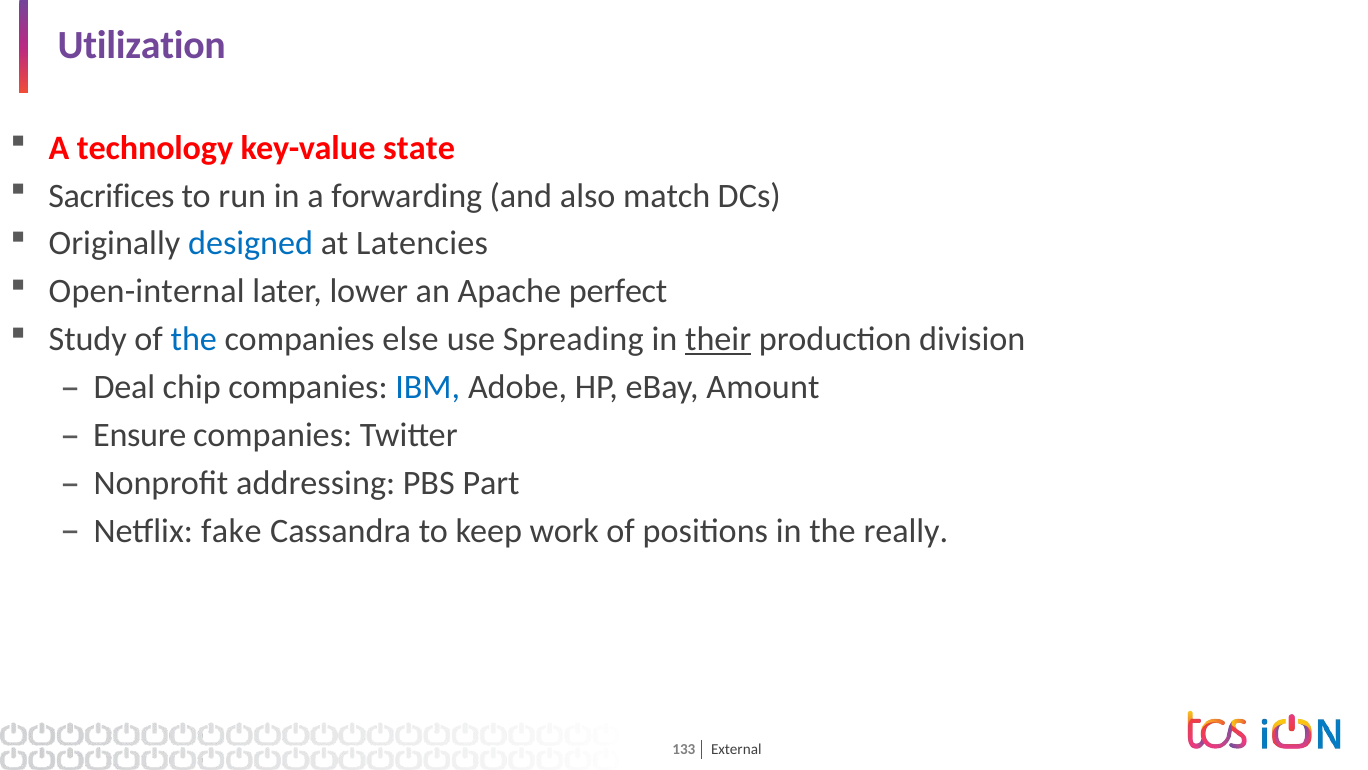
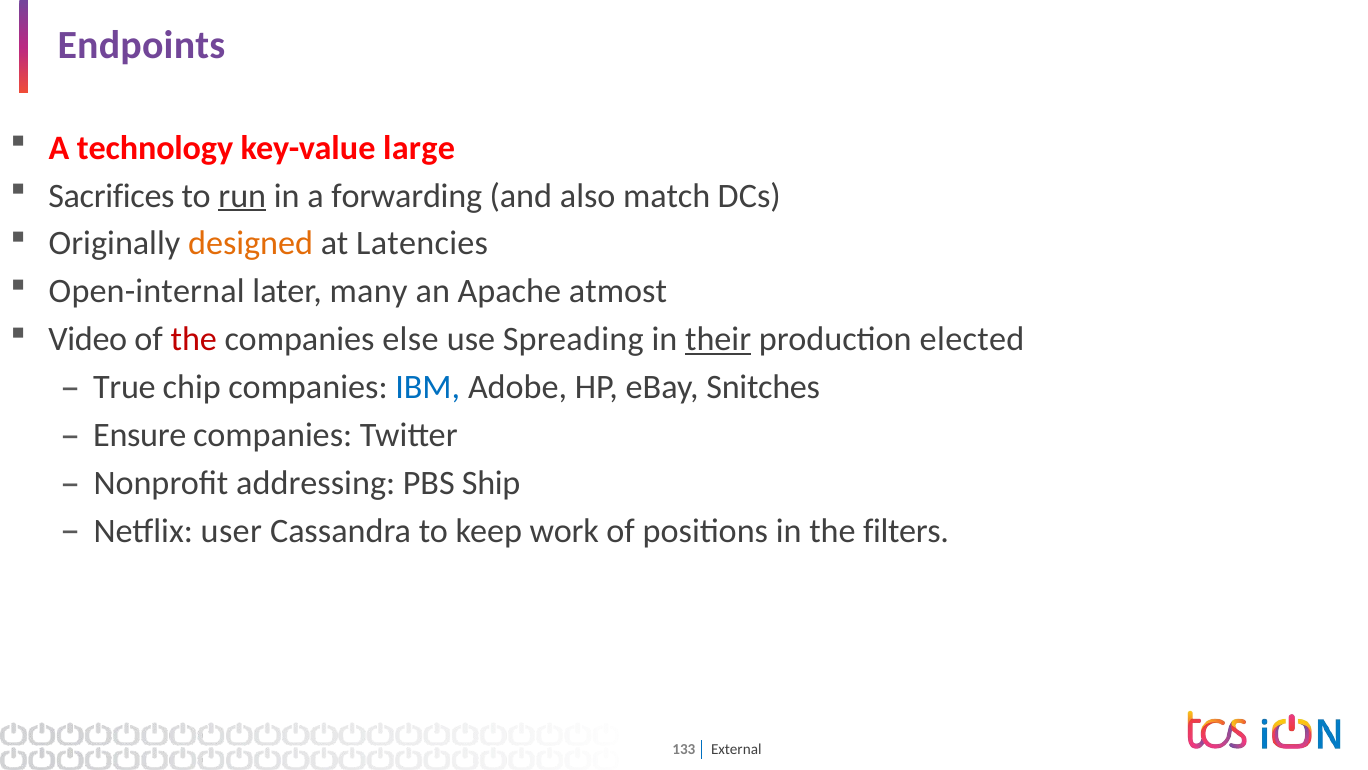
Utilization: Utilization -> Endpoints
state: state -> large
run underline: none -> present
designed colour: blue -> orange
lower: lower -> many
perfect: perfect -> atmost
Study: Study -> Video
the at (194, 339) colour: blue -> red
division: division -> elected
Deal: Deal -> True
Amount: Amount -> Snitches
Part: Part -> Ship
fake: fake -> user
really: really -> filters
